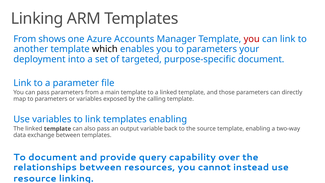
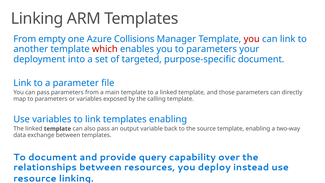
shows: shows -> empty
Accounts: Accounts -> Collisions
which colour: black -> red
cannot: cannot -> deploy
